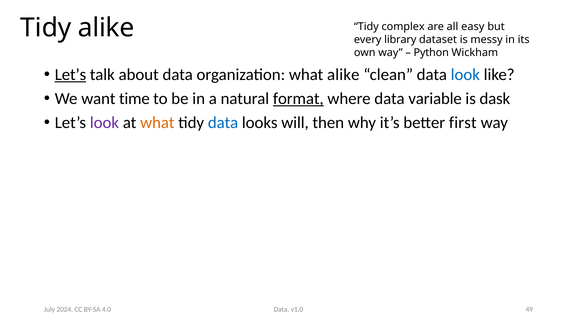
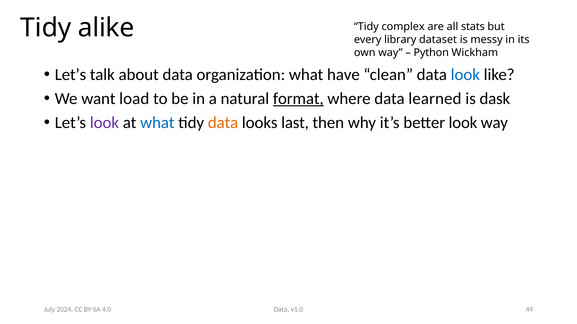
easy: easy -> stats
Let’s at (70, 75) underline: present -> none
what alike: alike -> have
time: time -> load
variable: variable -> learned
what at (157, 123) colour: orange -> blue
data at (223, 123) colour: blue -> orange
will: will -> last
better first: first -> look
